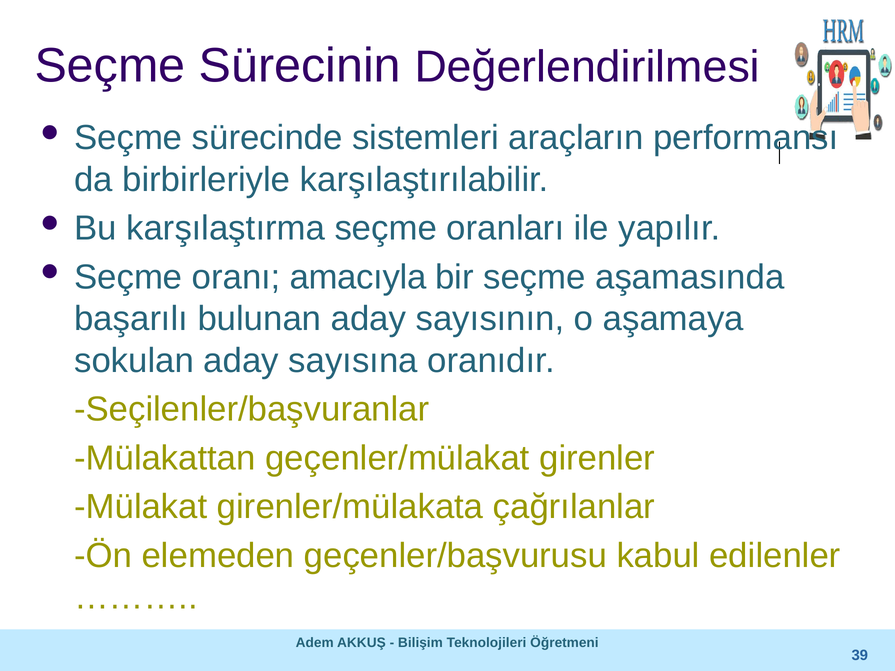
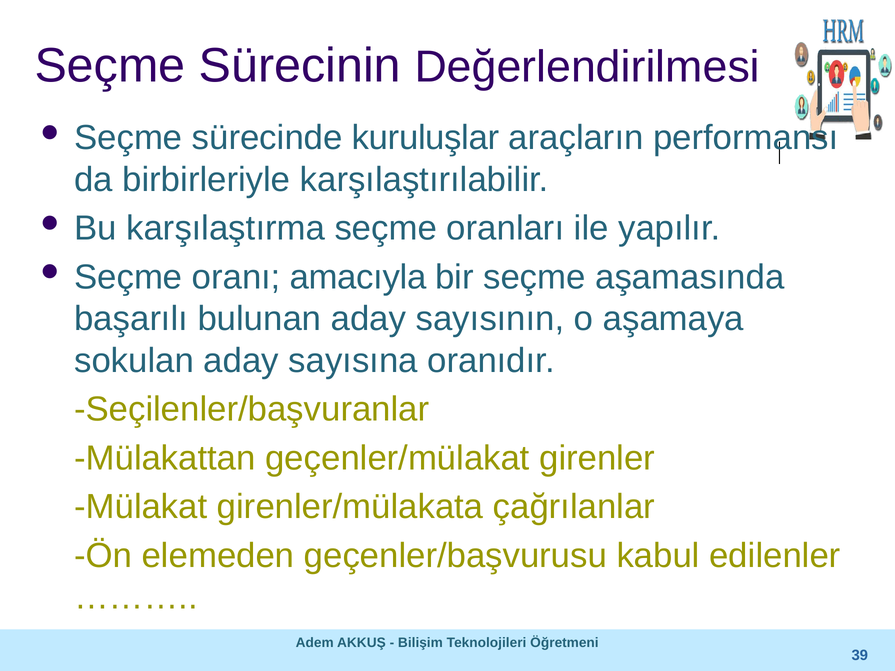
sistemleri: sistemleri -> kuruluşlar
